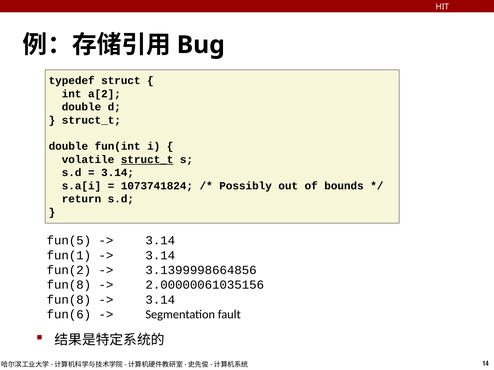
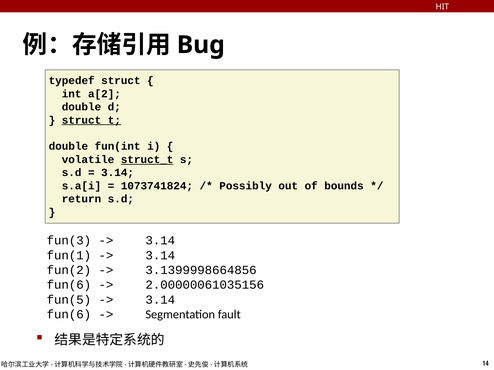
struct_t at (91, 120) underline: none -> present
fun(5: fun(5 -> fun(3
fun(8 at (69, 285): fun(8 -> fun(6
fun(8 at (69, 300): fun(8 -> fun(5
